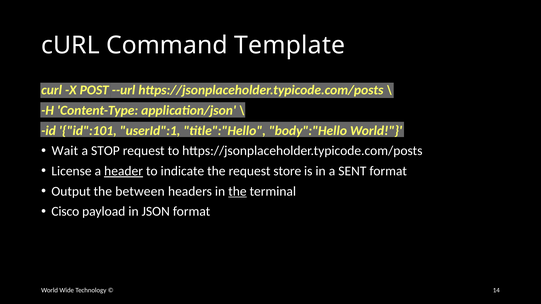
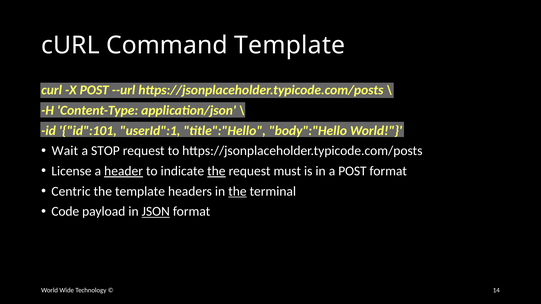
the at (216, 171) underline: none -> present
store: store -> must
a SENT: SENT -> POST
Output: Output -> Centric
the between: between -> template
Cisco: Cisco -> Code
JSON underline: none -> present
